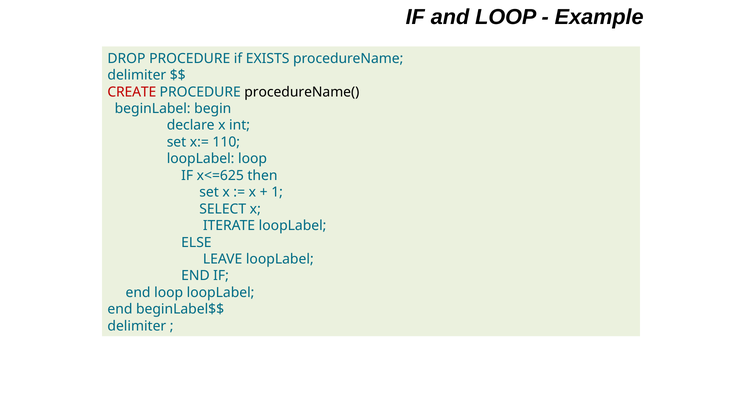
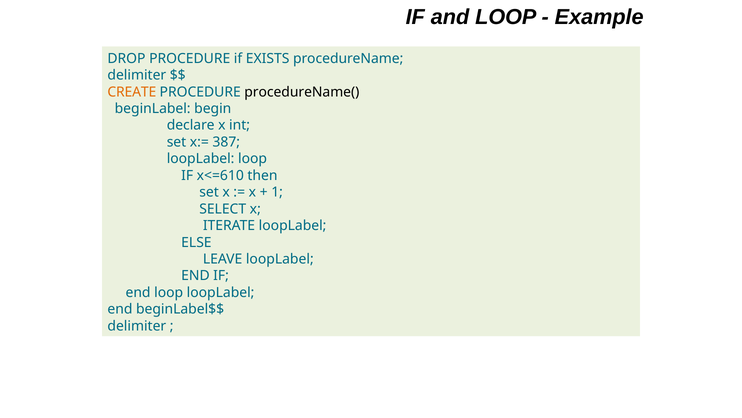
CREATE colour: red -> orange
110: 110 -> 387
x<=625: x<=625 -> x<=610
